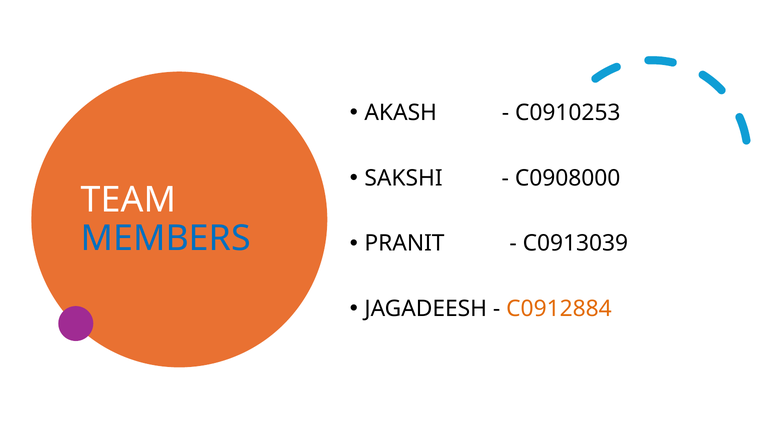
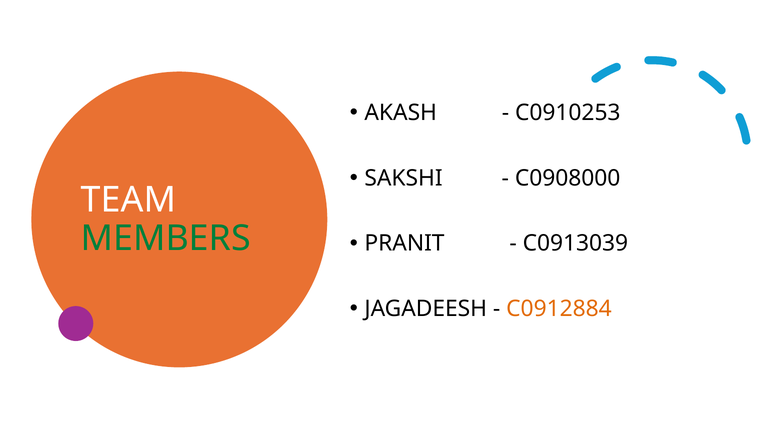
MEMBERS colour: blue -> green
